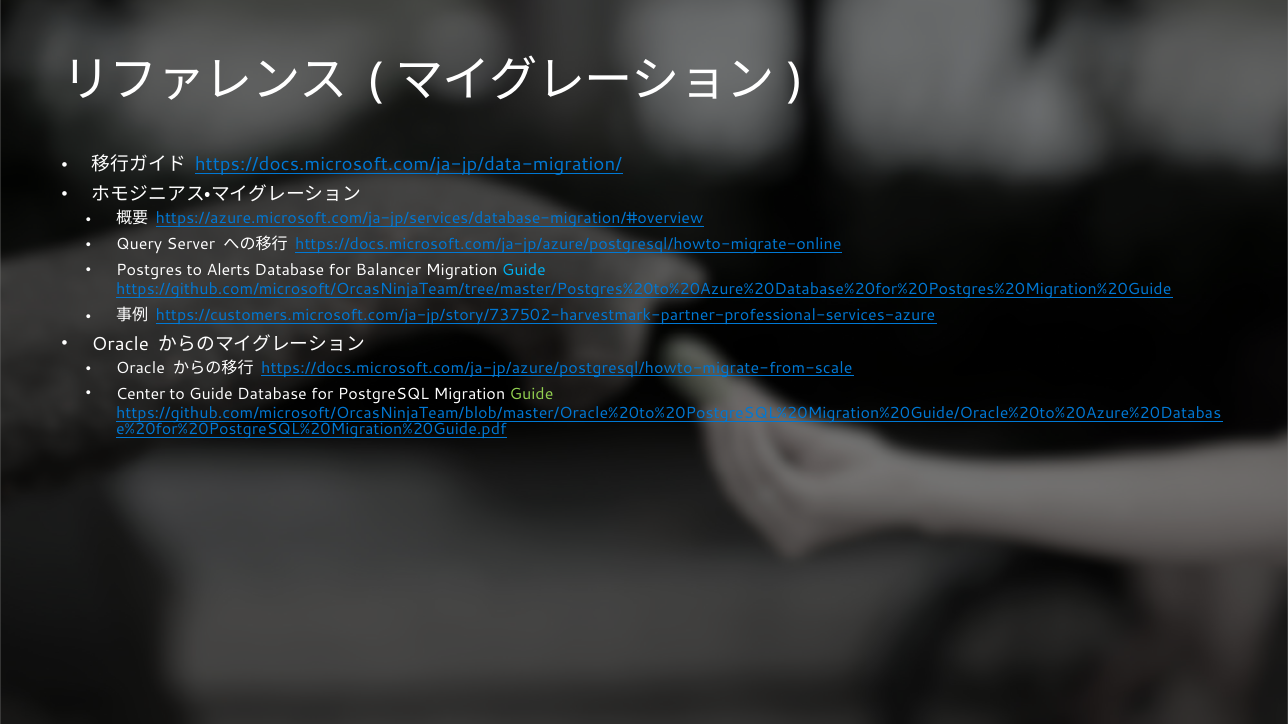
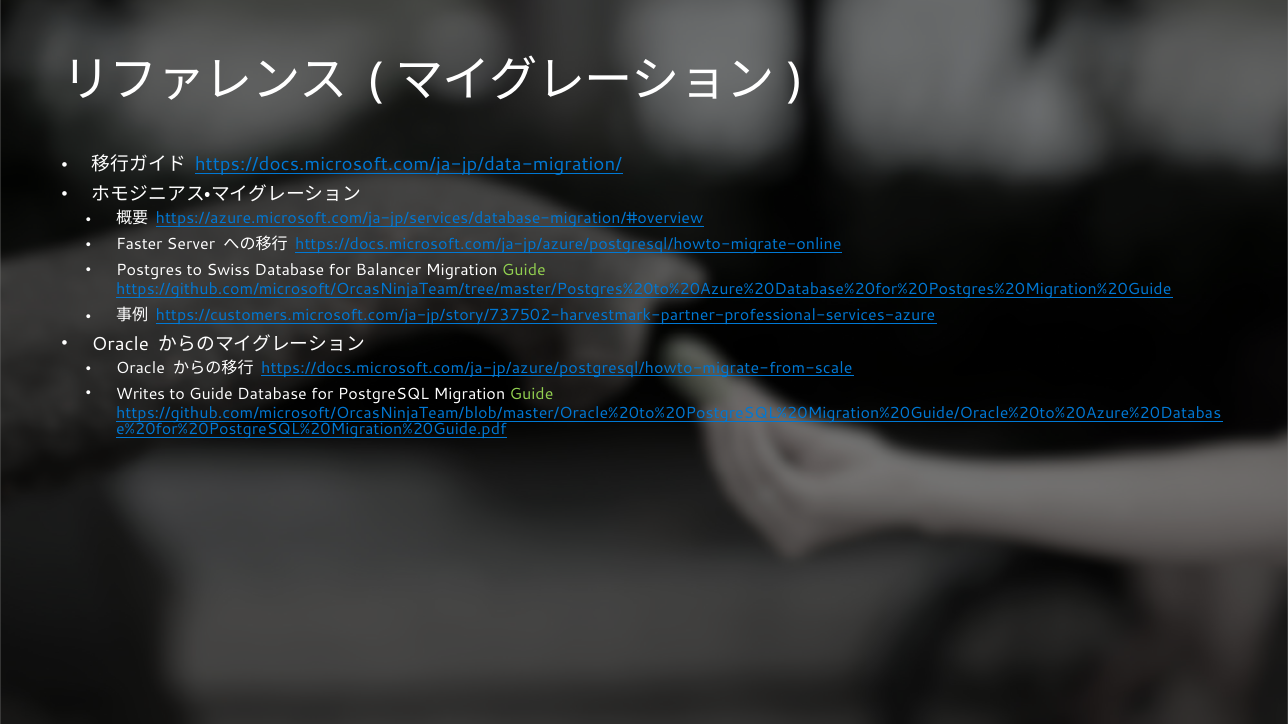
Query: Query -> Faster
Alerts: Alerts -> Swiss
Guide at (524, 271) colour: light blue -> light green
Center: Center -> Writes
